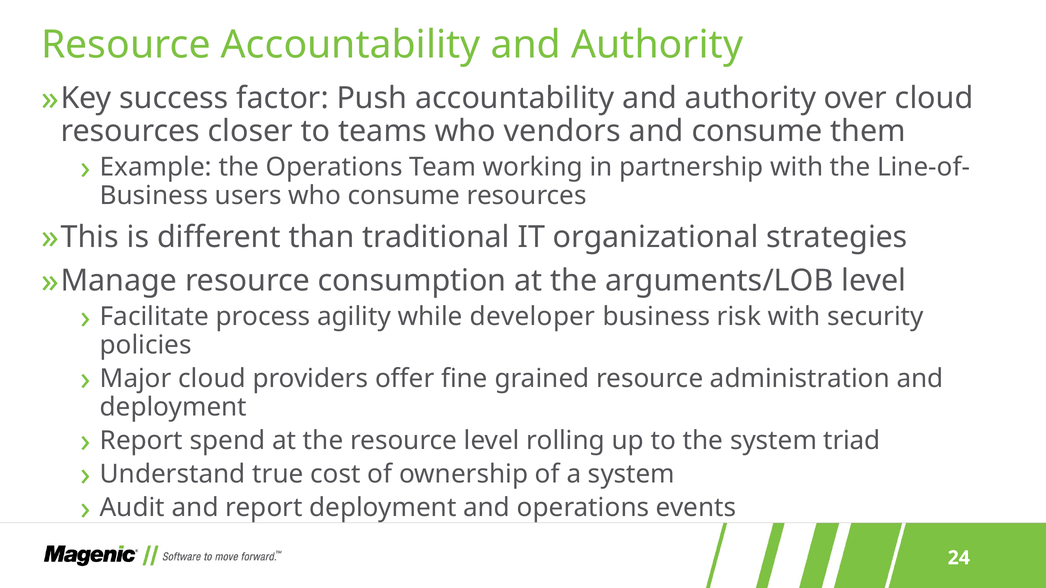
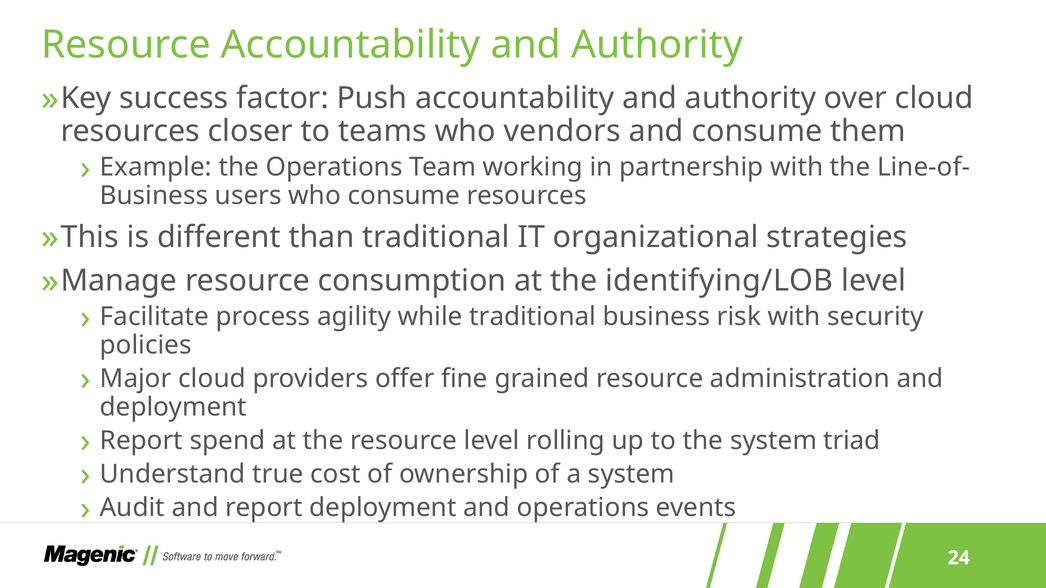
arguments/LOB: arguments/LOB -> identifying/LOB
while developer: developer -> traditional
